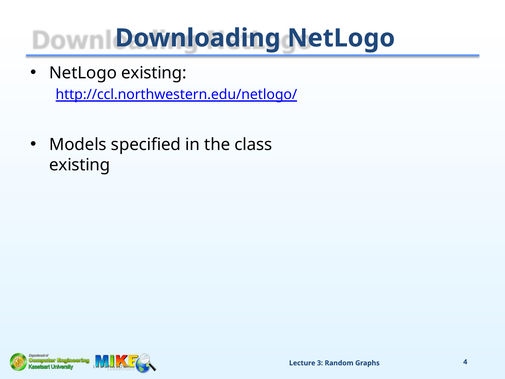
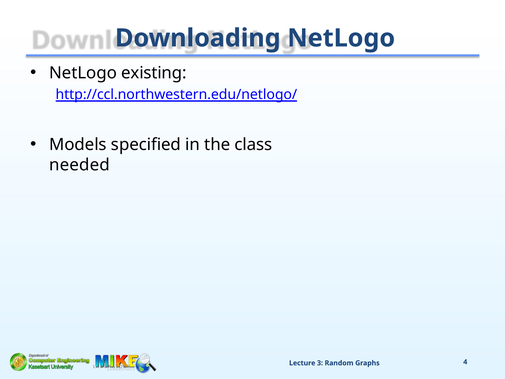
existing at (80, 165): existing -> needed
